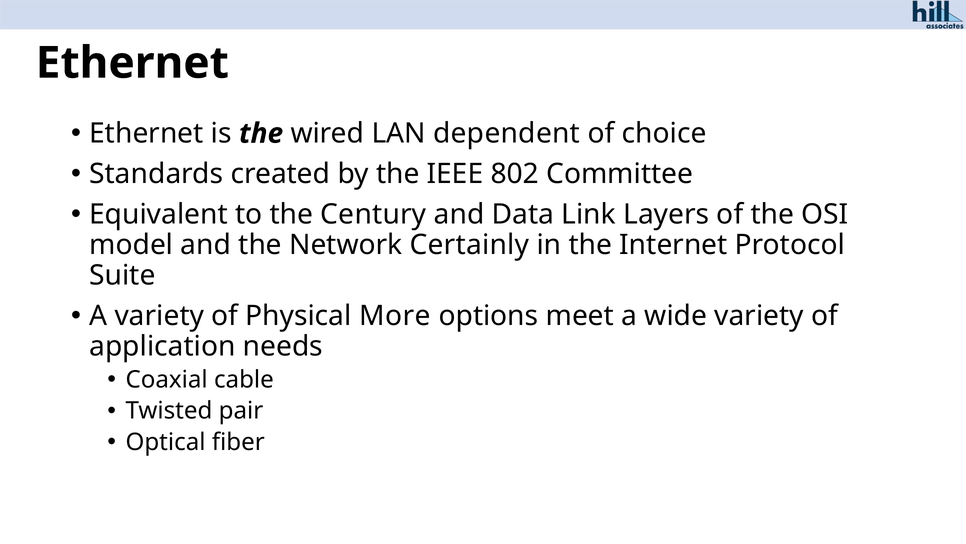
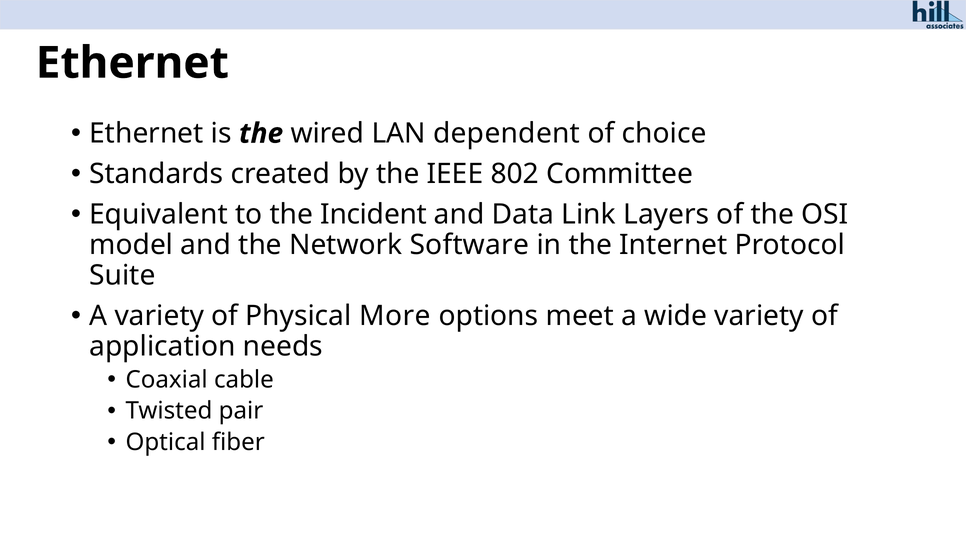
Century: Century -> Incident
Certainly: Certainly -> Software
